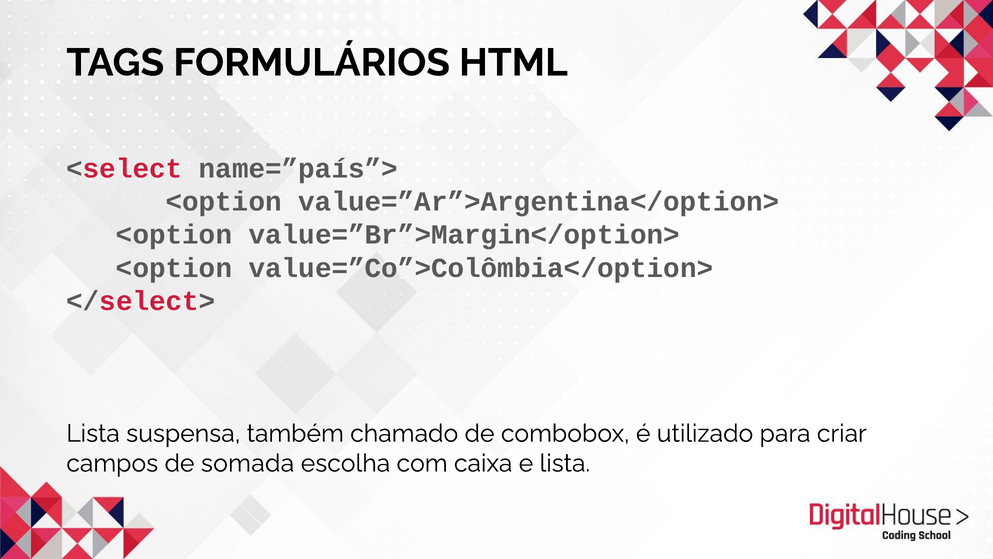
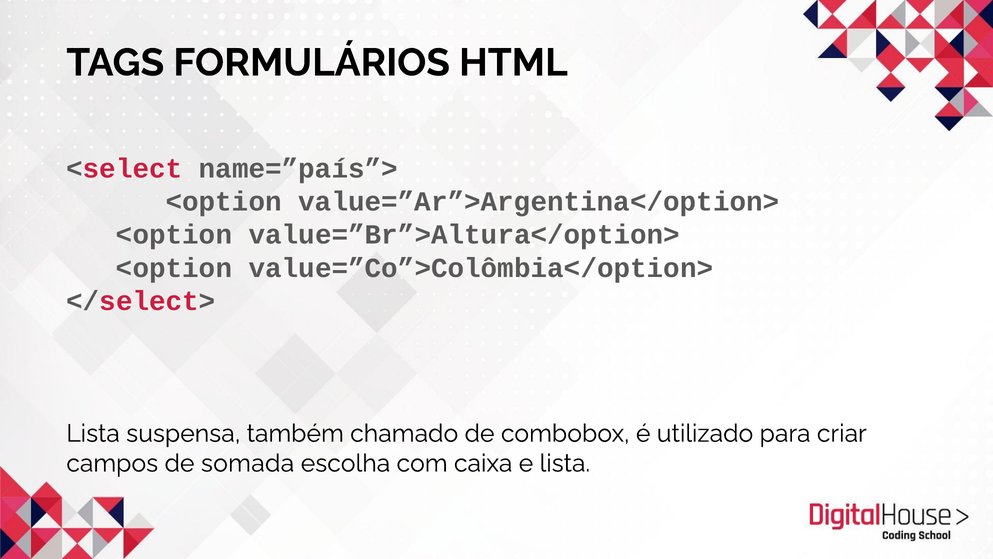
value=”Br”>Margin</option>: value=”Br”>Margin</option> -> value=”Br”>Altura</option>
